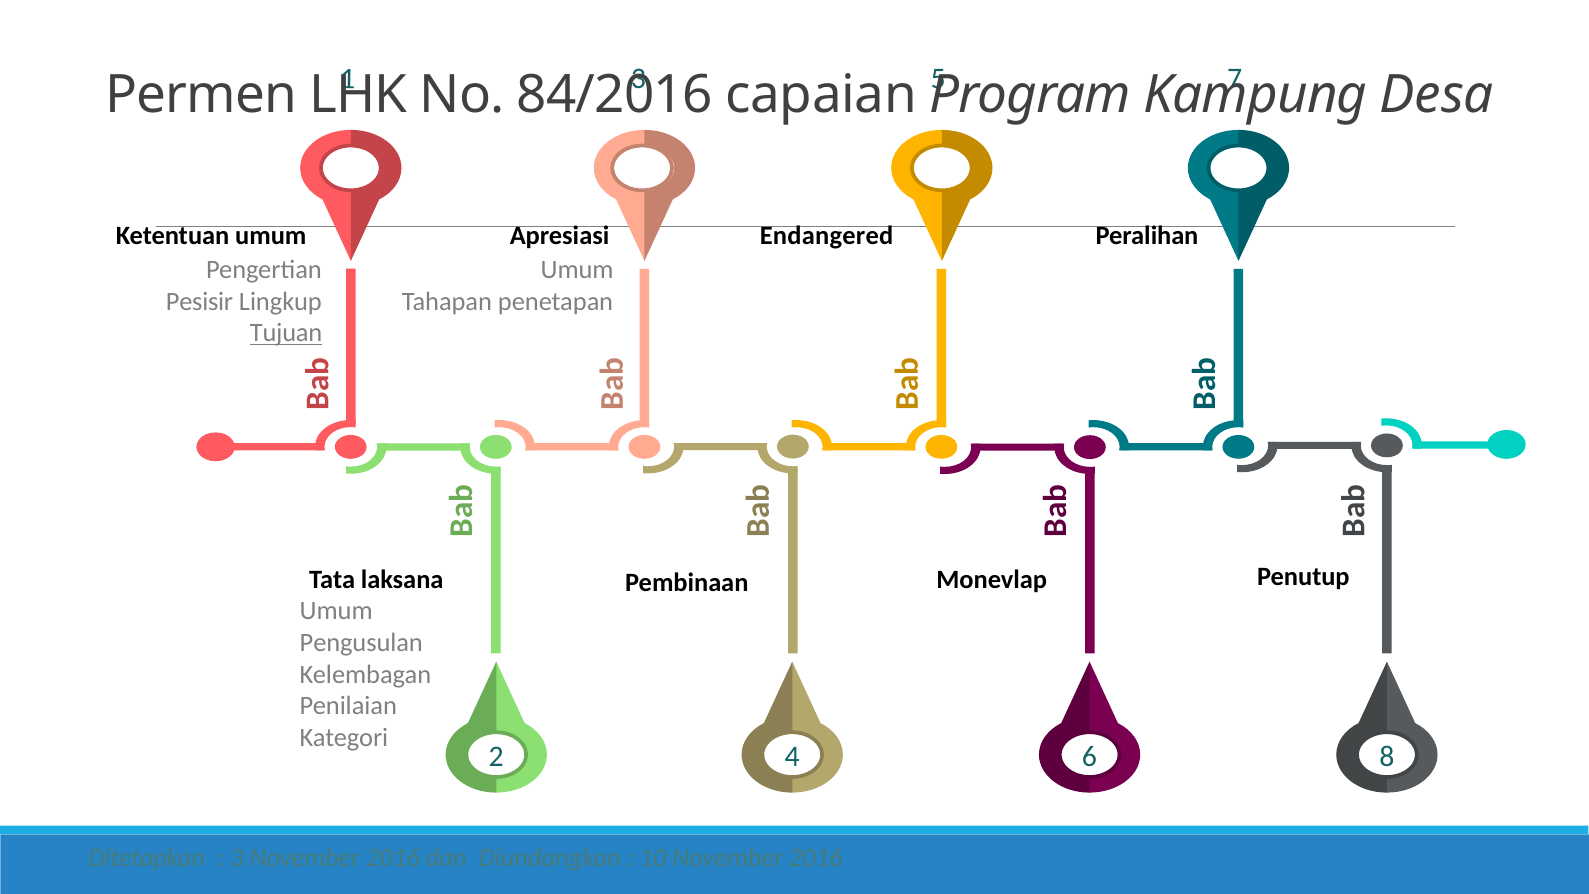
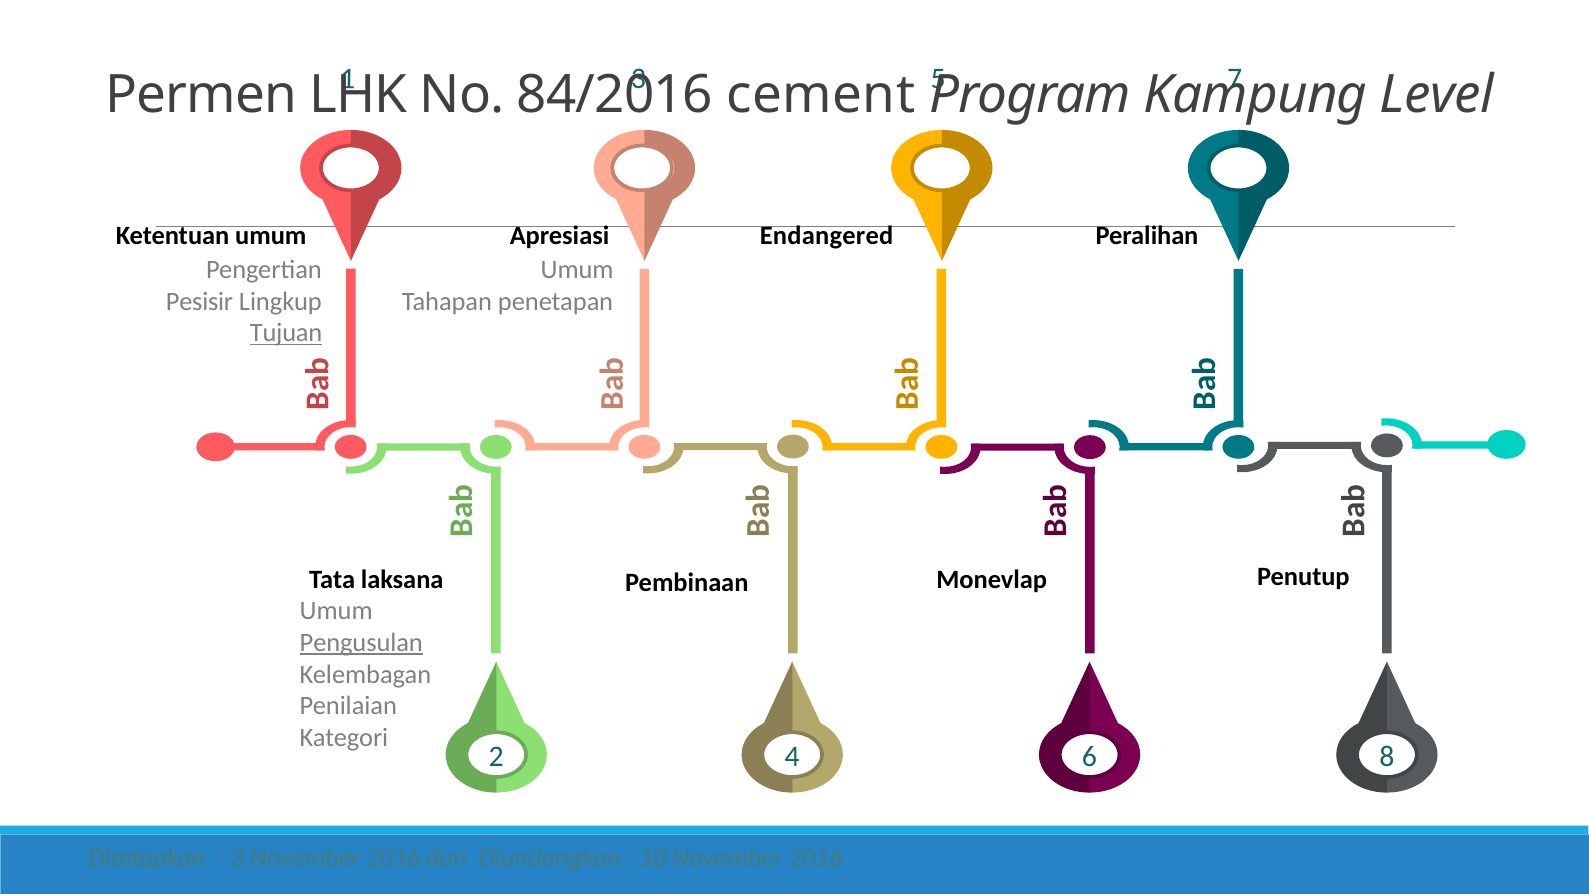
capaian: capaian -> cement
Desa: Desa -> Level
Pengusulan underline: none -> present
